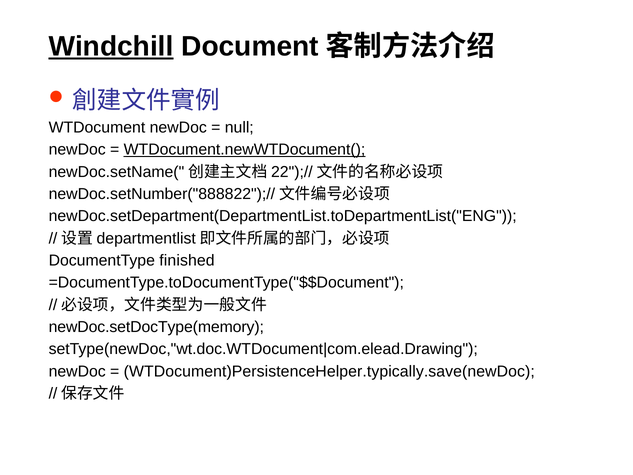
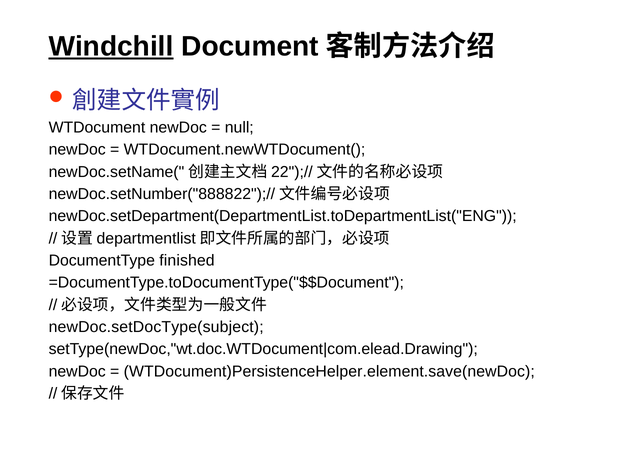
WTDocument.newWTDocument( underline: present -> none
newDoc.setDocType(memory: newDoc.setDocType(memory -> newDoc.setDocType(subject
WTDocument)PersistenceHelper.typically.save(newDoc: WTDocument)PersistenceHelper.typically.save(newDoc -> WTDocument)PersistenceHelper.element.save(newDoc
